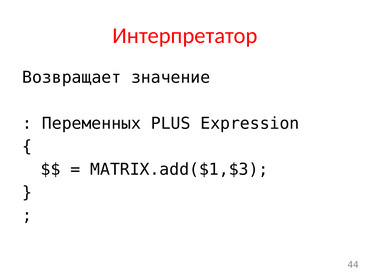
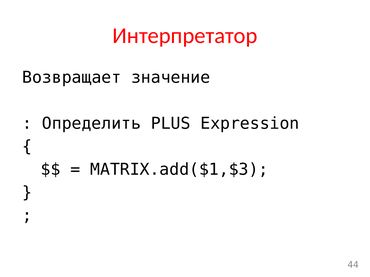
Переменных: Переменных -> Определить
